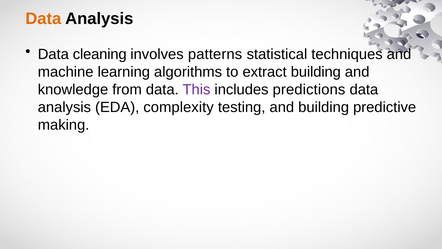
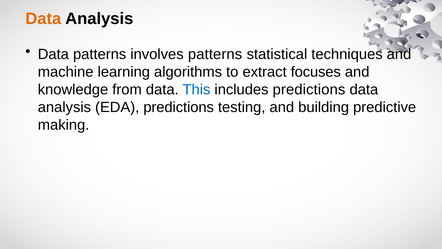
Data cleaning: cleaning -> patterns
extract building: building -> focuses
This colour: purple -> blue
EDA complexity: complexity -> predictions
